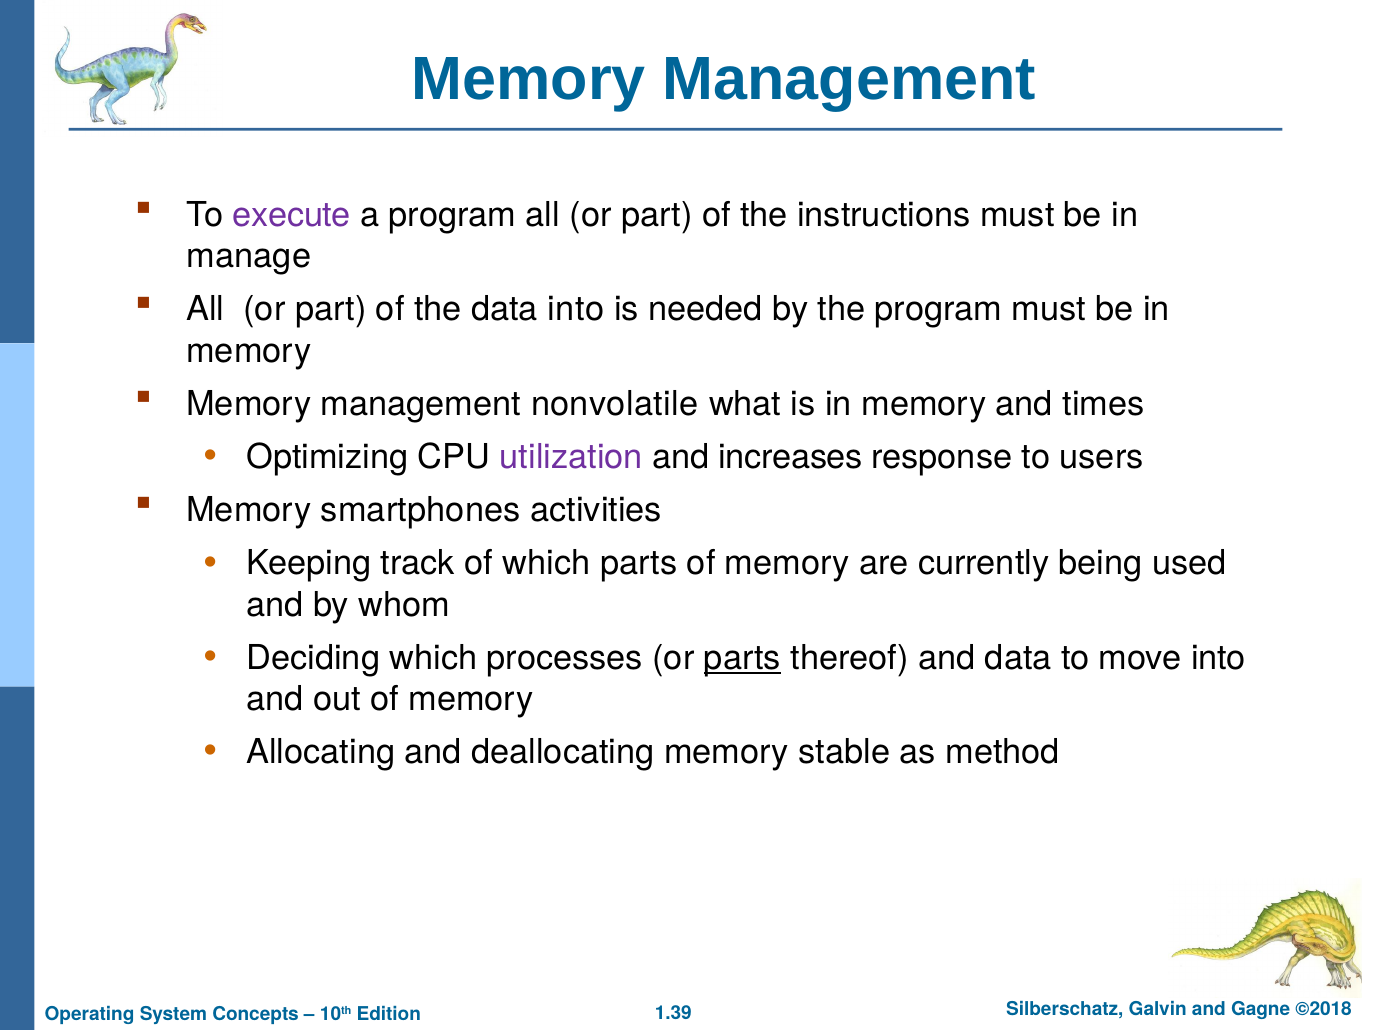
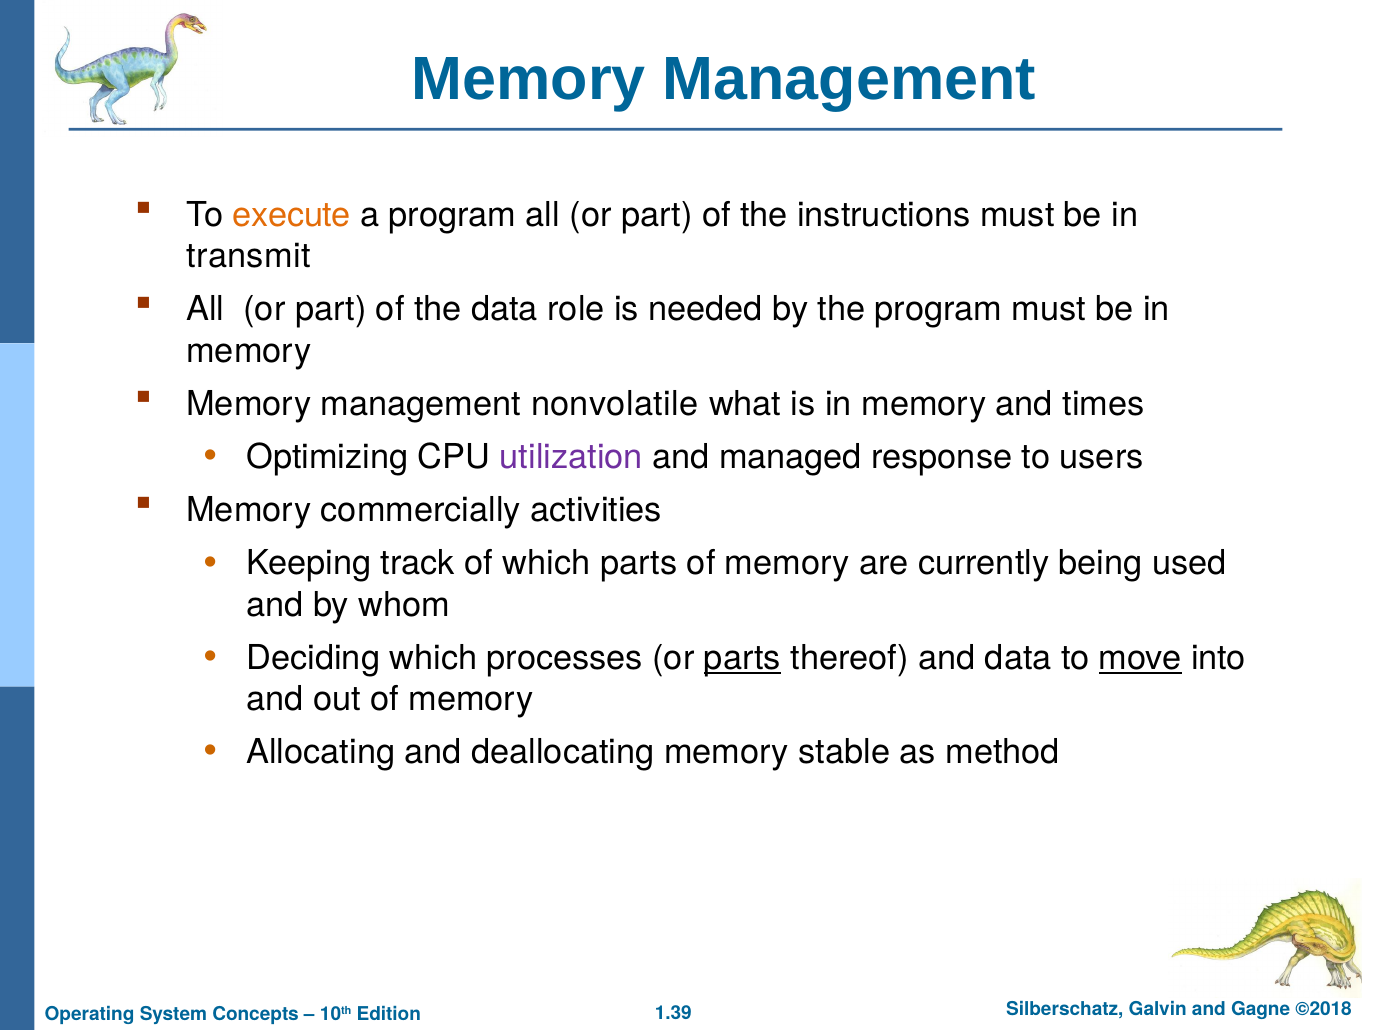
execute colour: purple -> orange
manage: manage -> transmit
data into: into -> role
increases: increases -> managed
smartphones: smartphones -> commercially
move underline: none -> present
